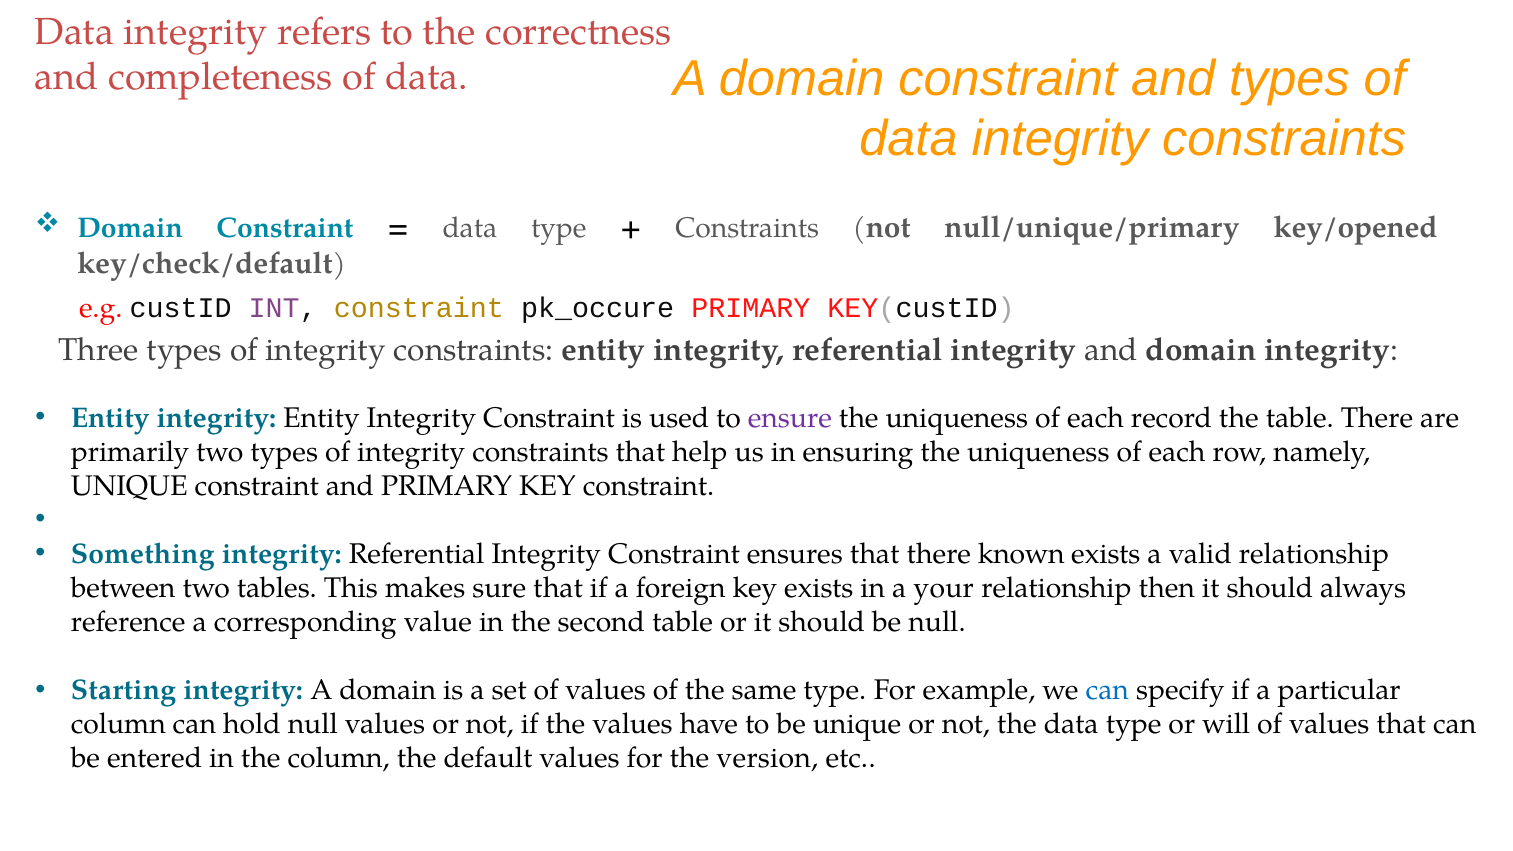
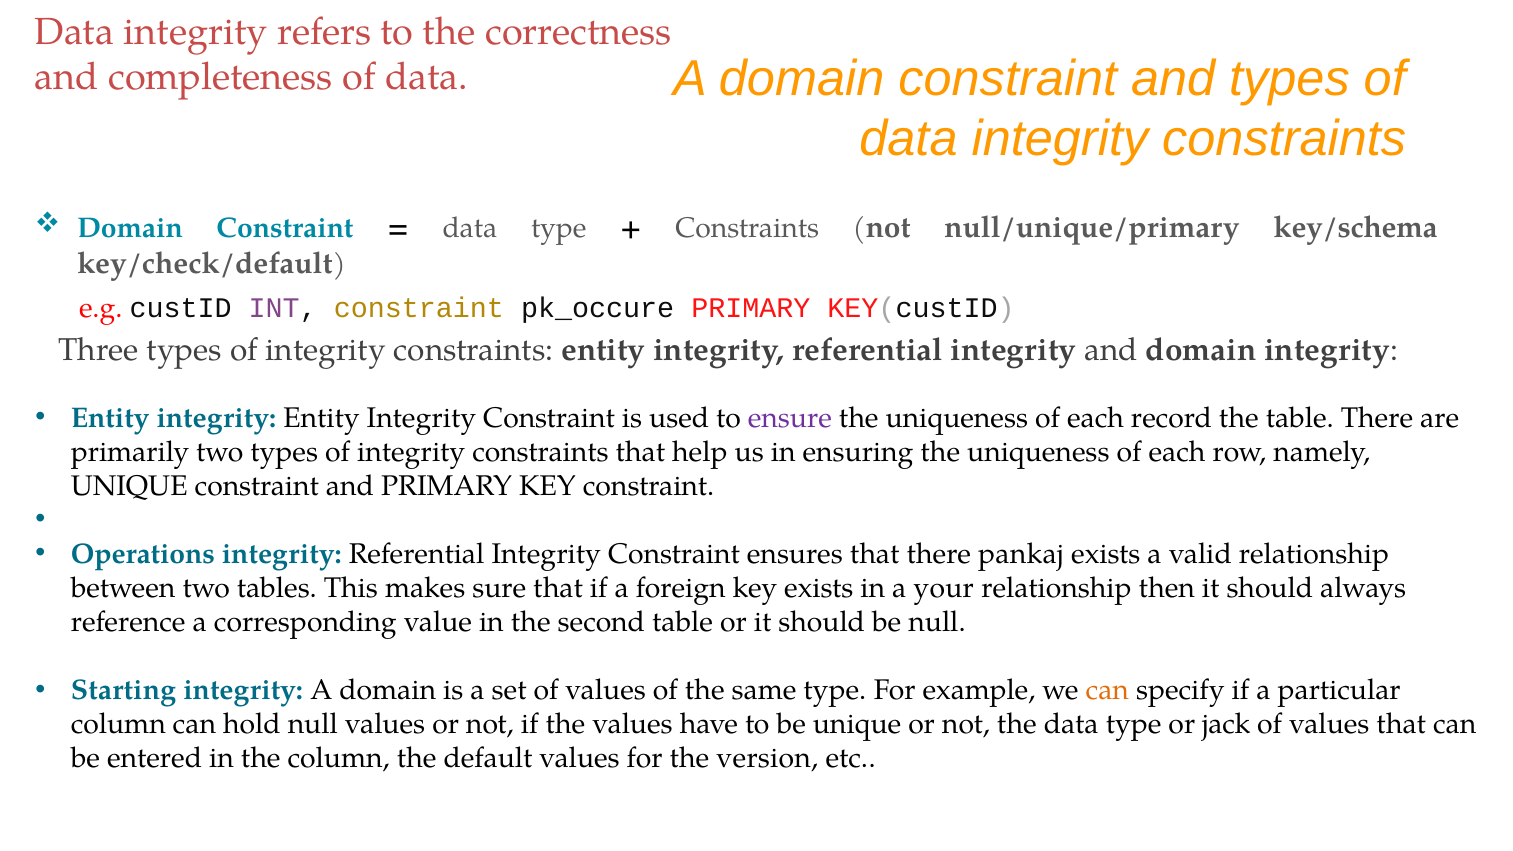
key/opened: key/opened -> key/schema
Something: Something -> Operations
known: known -> pankaj
can at (1107, 690) colour: blue -> orange
will: will -> jack
